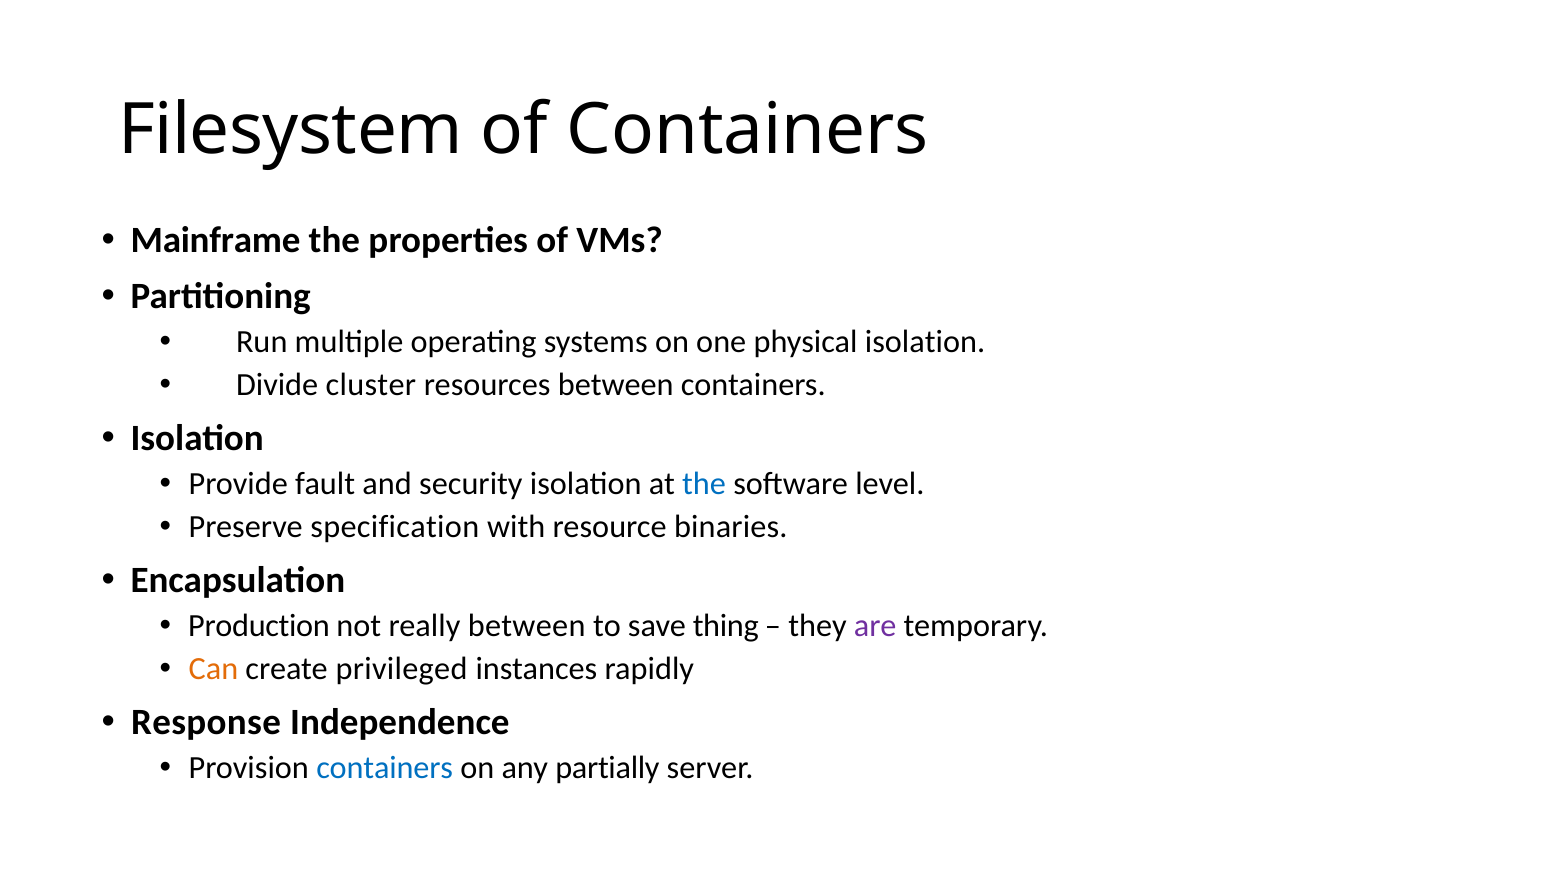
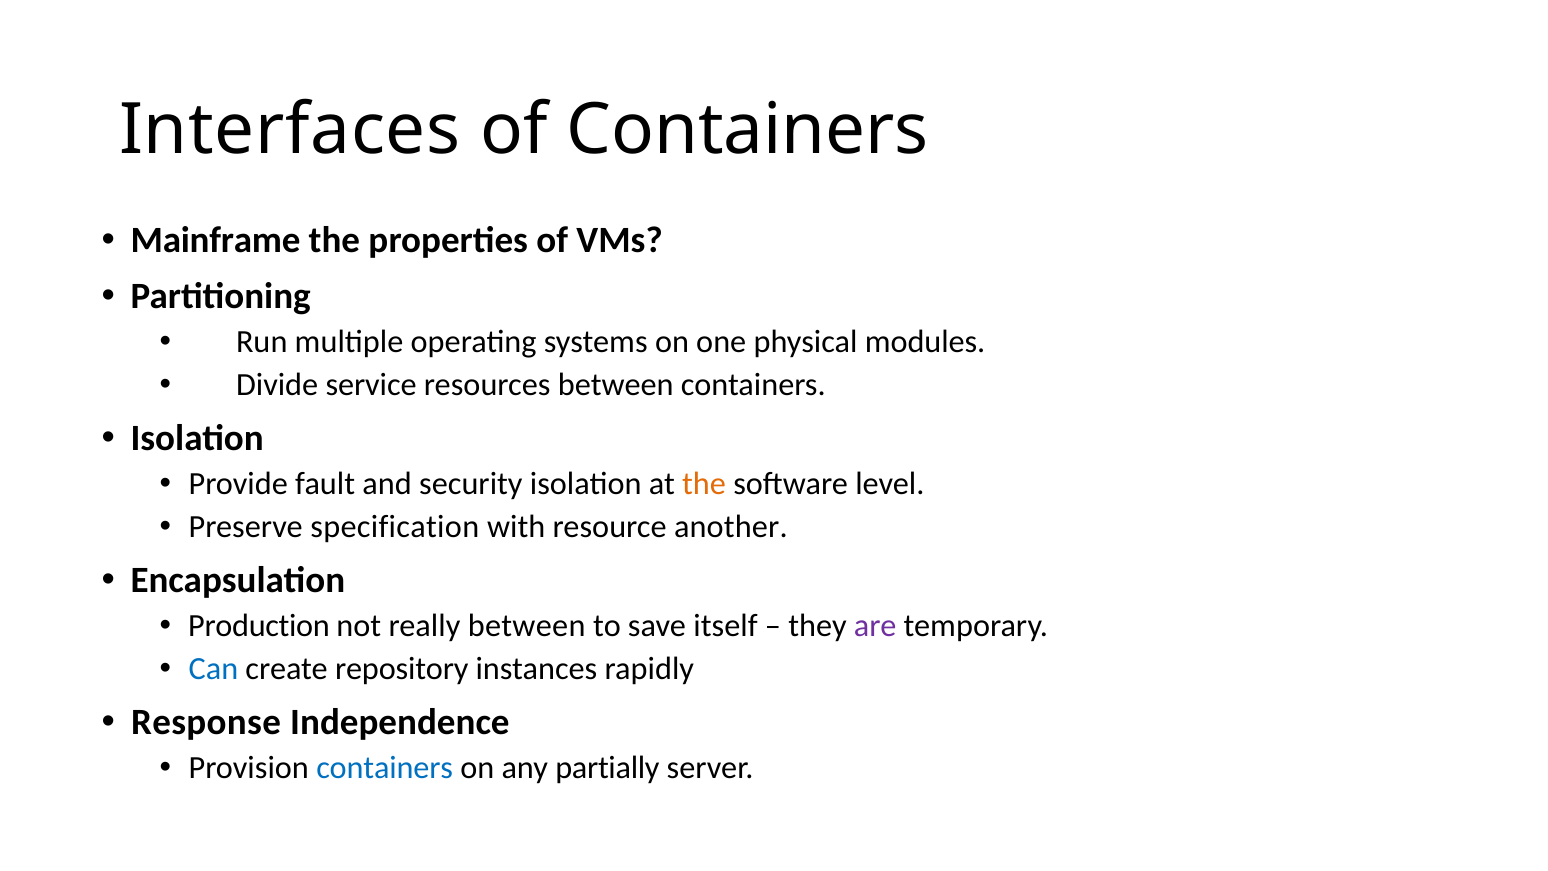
Filesystem: Filesystem -> Interfaces
physical isolation: isolation -> modules
cluster: cluster -> service
the at (704, 484) colour: blue -> orange
binaries: binaries -> another
thing: thing -> itself
Can colour: orange -> blue
privileged: privileged -> repository
